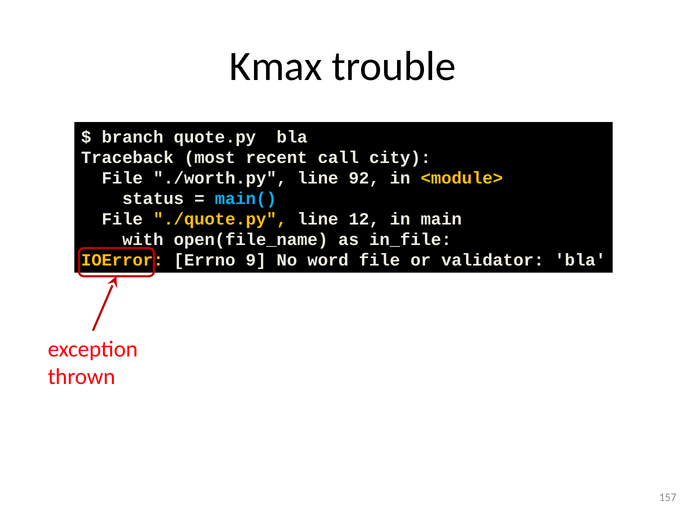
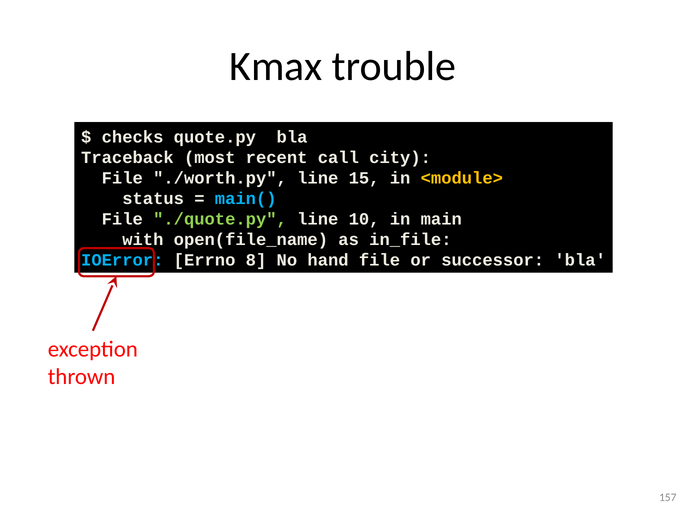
branch: branch -> checks
92: 92 -> 15
./quote.py colour: yellow -> light green
12: 12 -> 10
IOError colour: yellow -> light blue
9: 9 -> 8
word: word -> hand
validator: validator -> successor
